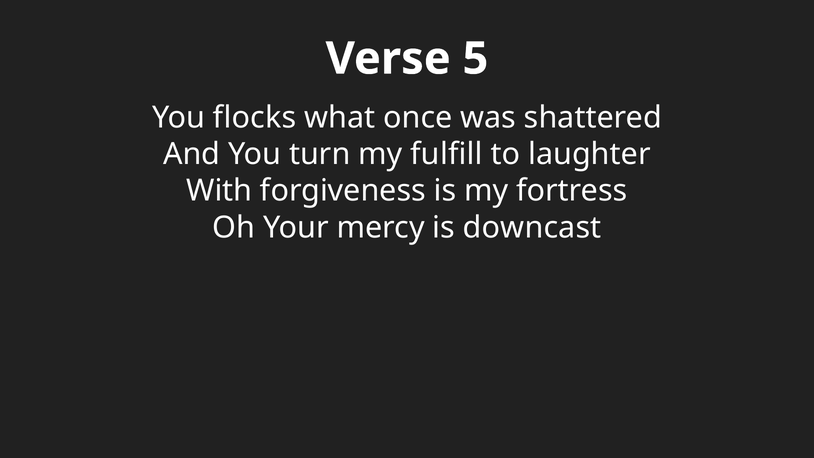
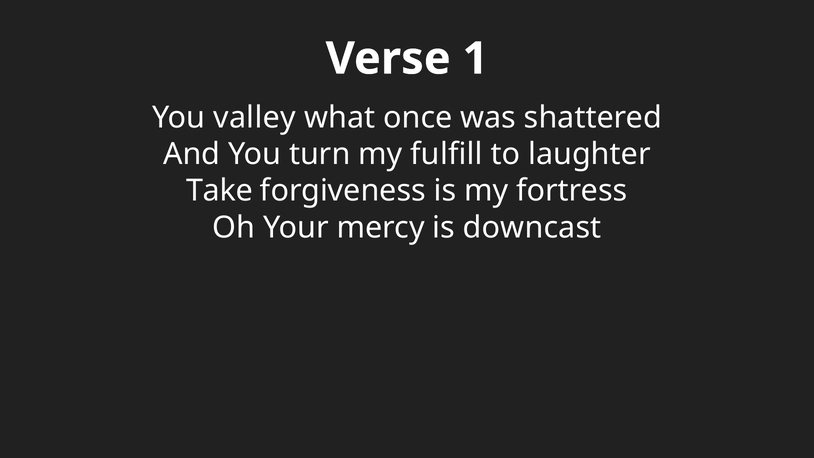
5: 5 -> 1
flocks: flocks -> valley
With: With -> Take
